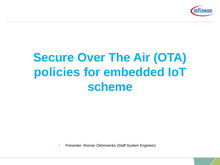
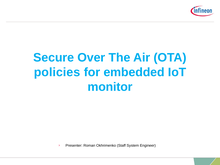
scheme: scheme -> monitor
